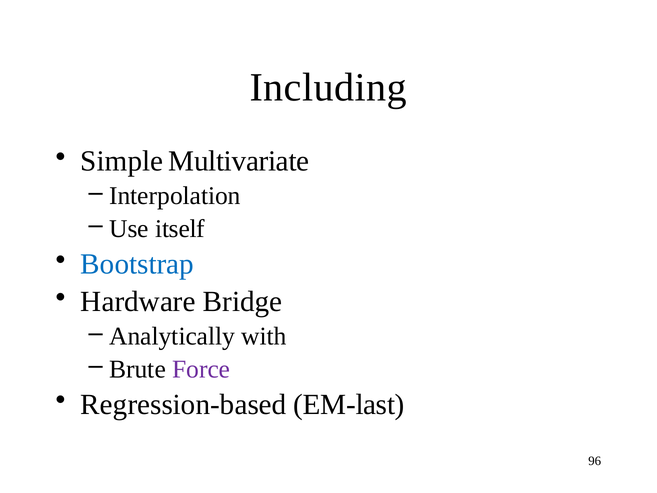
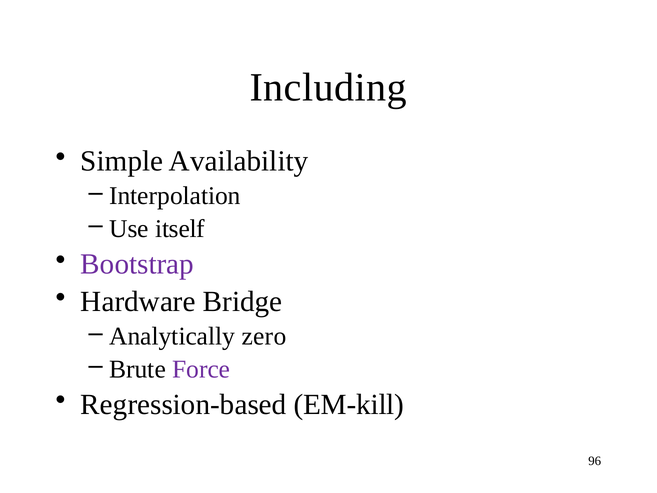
Multivariate: Multivariate -> Availability
Bootstrap colour: blue -> purple
with: with -> zero
EM-last: EM-last -> EM-kill
